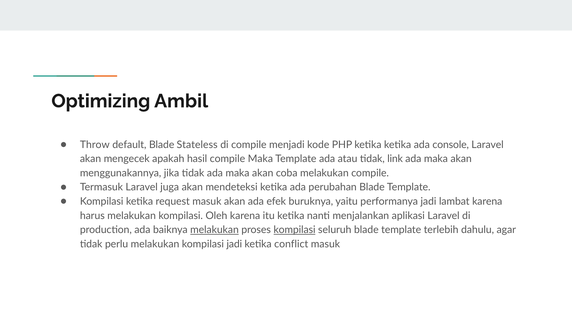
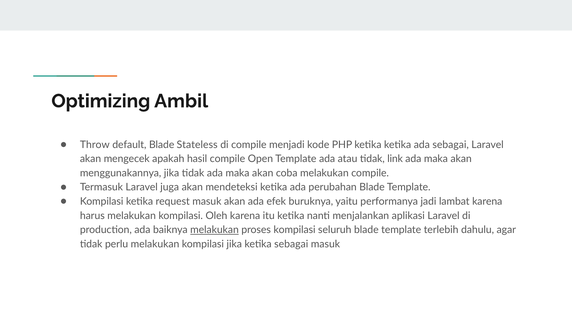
ada console: console -> sebagai
compile Maka: Maka -> Open
kompilasi at (295, 230) underline: present -> none
kompilasi jadi: jadi -> jika
ketika conflict: conflict -> sebagai
